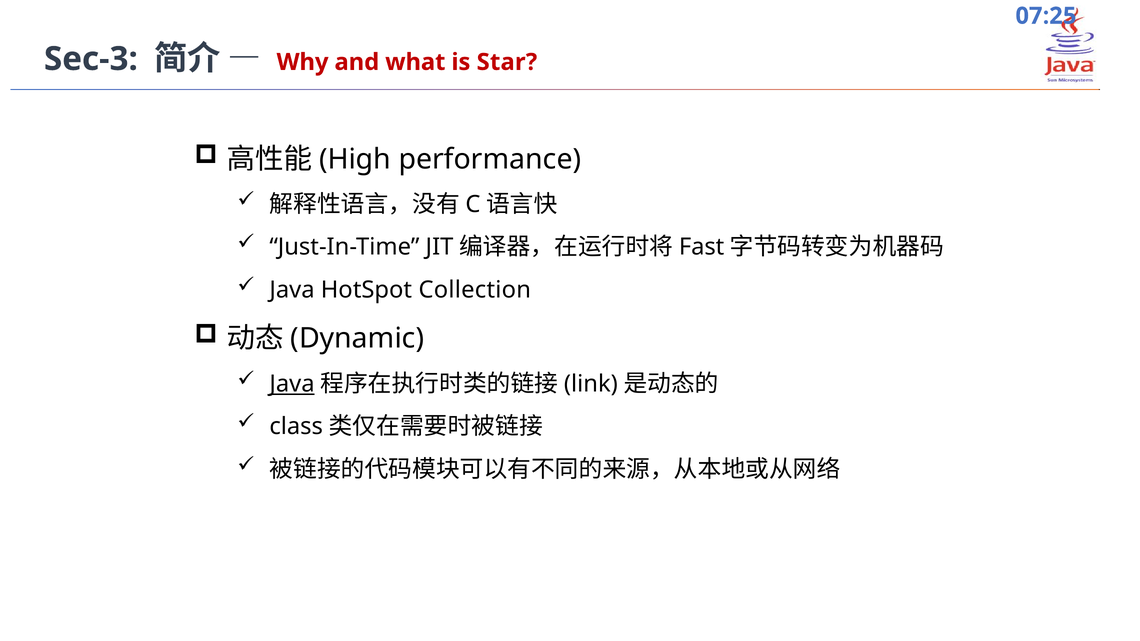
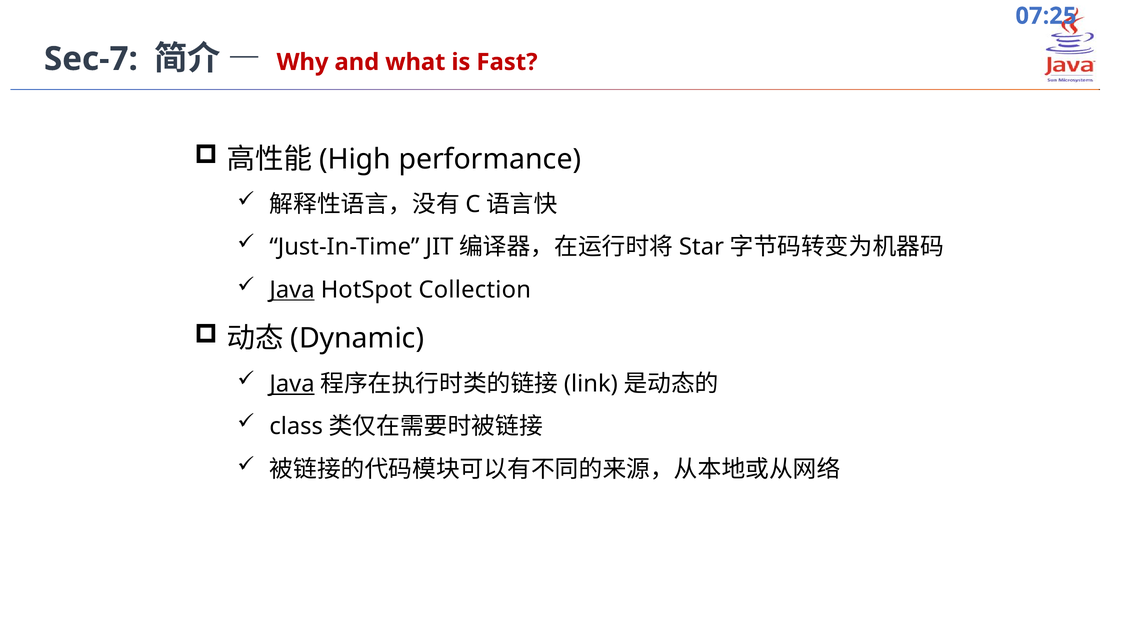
Sec-3: Sec-3 -> Sec-7
Star: Star -> Fast
Fast: Fast -> Star
Java at (292, 290) underline: none -> present
